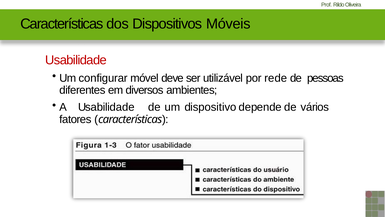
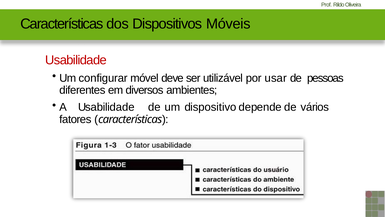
rede: rede -> usar
